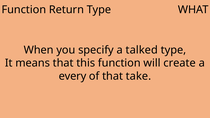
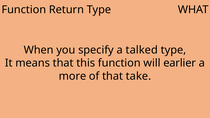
create: create -> earlier
every: every -> more
